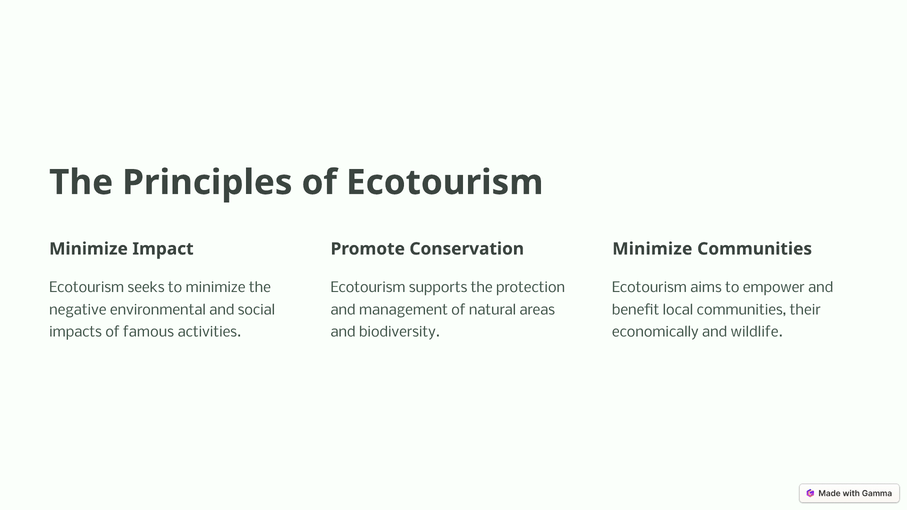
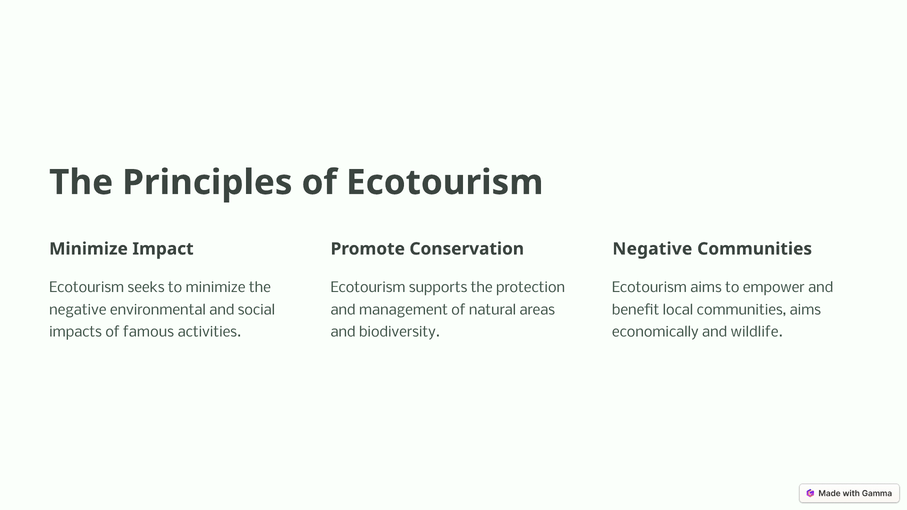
Minimize at (652, 249): Minimize -> Negative
communities their: their -> aims
